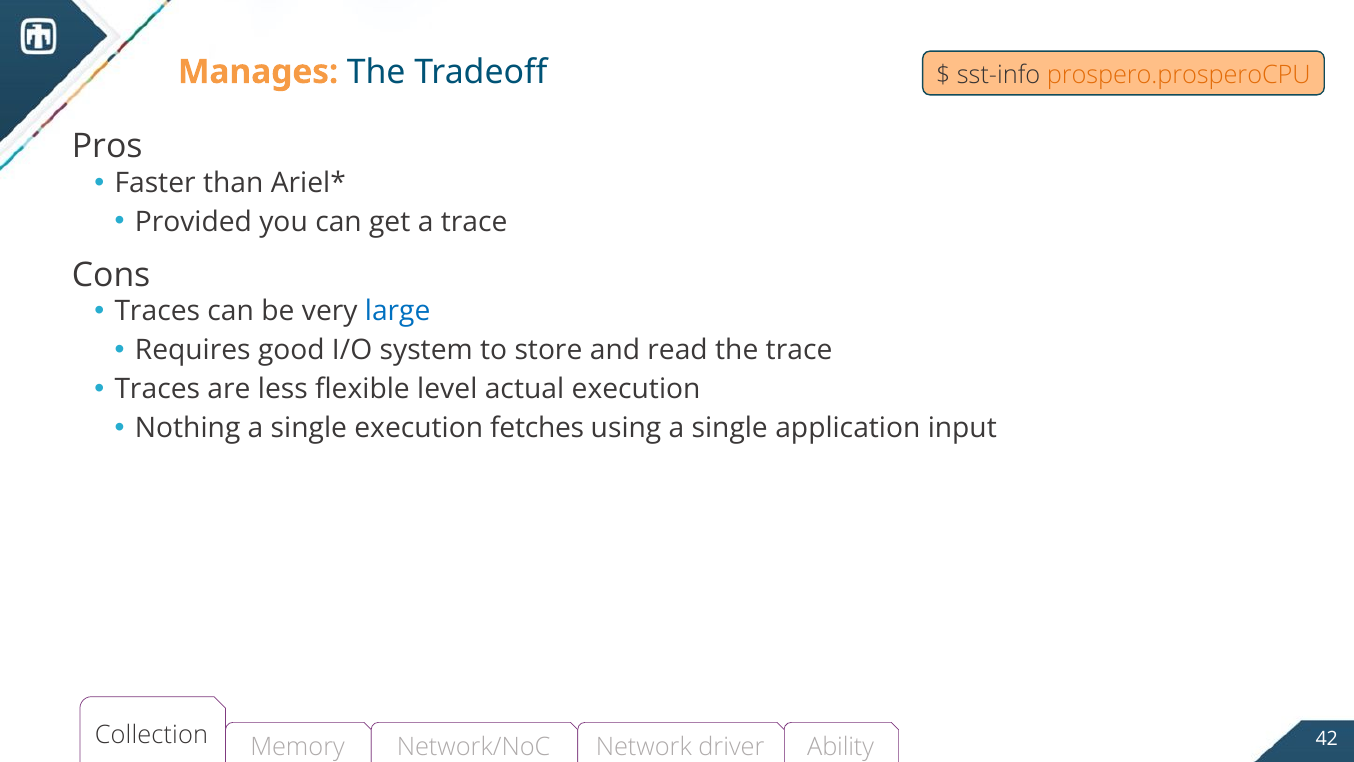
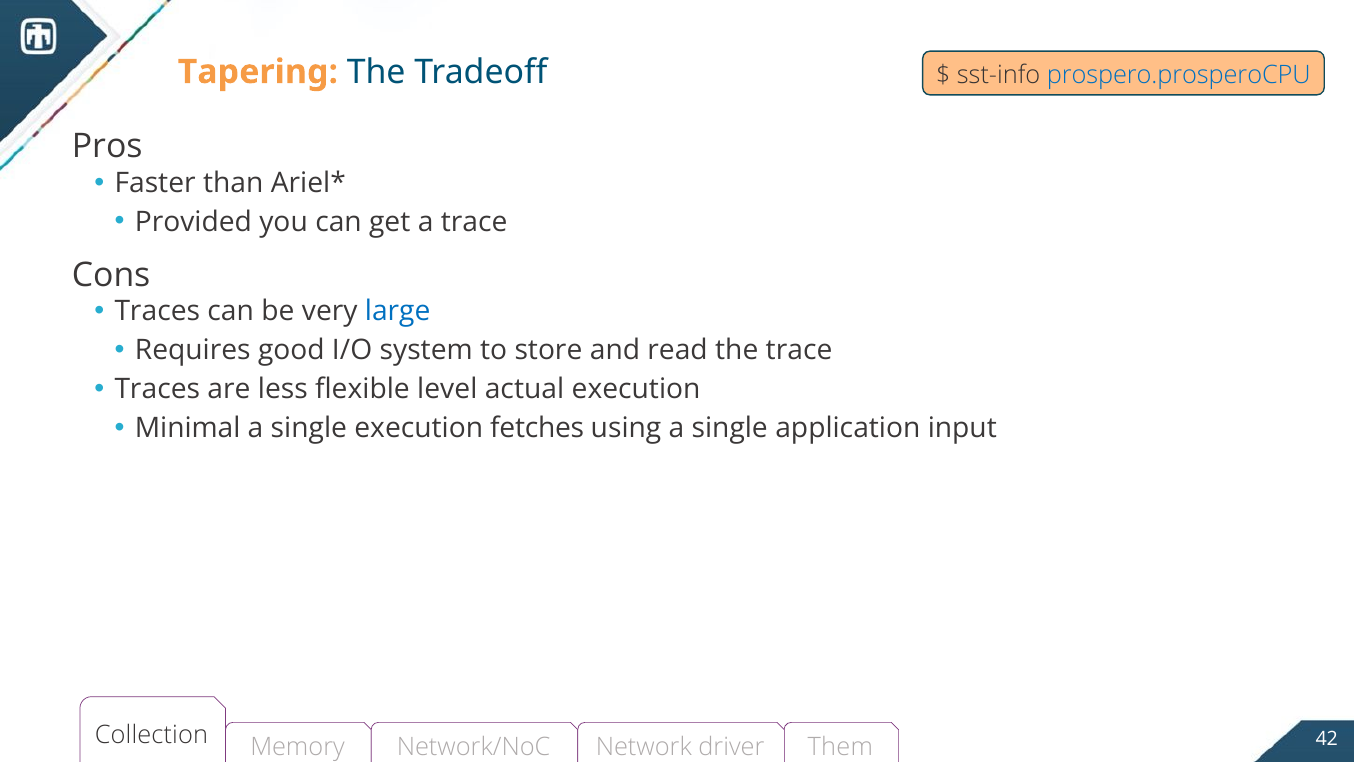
prospero.prosperoCPU colour: orange -> blue
Manages: Manages -> Tapering
Nothing: Nothing -> Minimal
Ability: Ability -> Them
